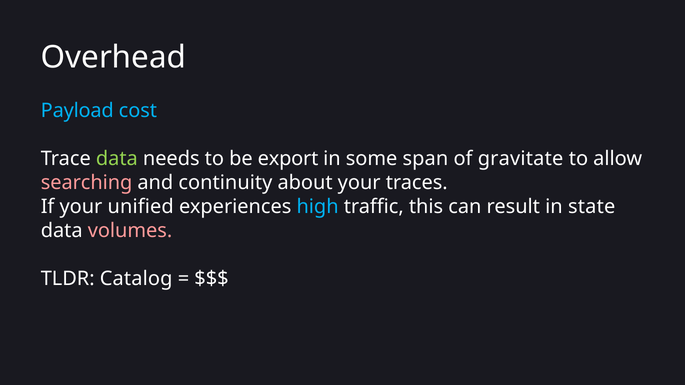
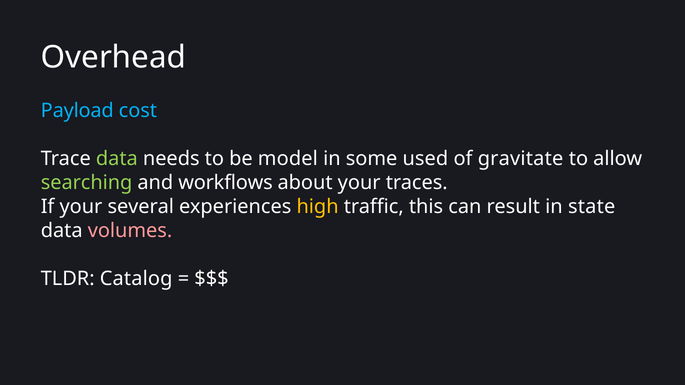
export: export -> model
span: span -> used
searching colour: pink -> light green
continuity: continuity -> workflows
unified: unified -> several
high colour: light blue -> yellow
